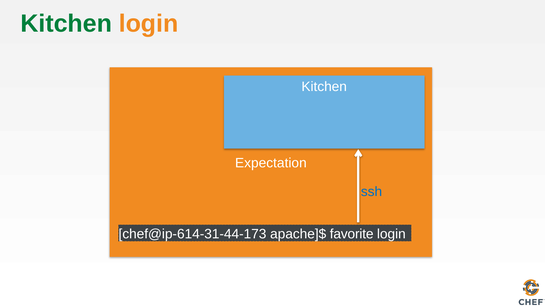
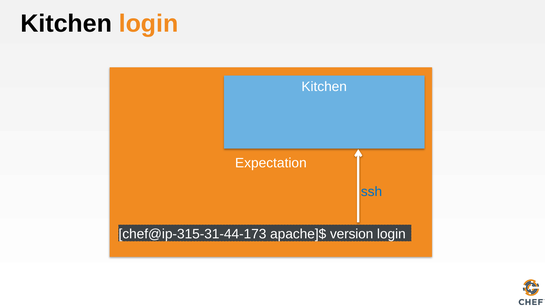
Kitchen at (66, 24) colour: green -> black
chef@ip-614-31-44-173: chef@ip-614-31-44-173 -> chef@ip-315-31-44-173
favorite: favorite -> version
